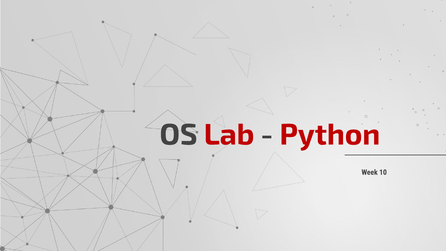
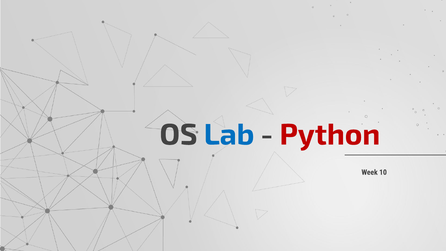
Lab colour: red -> blue
